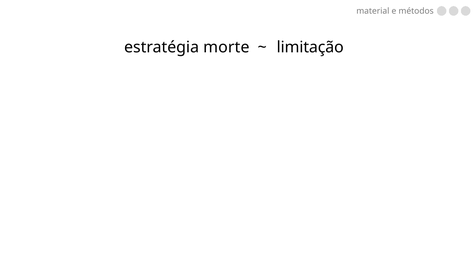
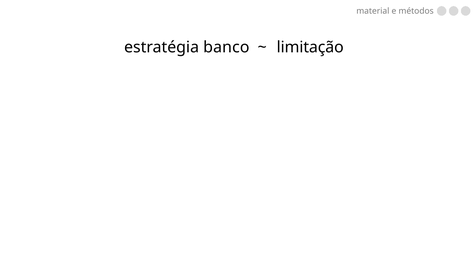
morte: morte -> banco
